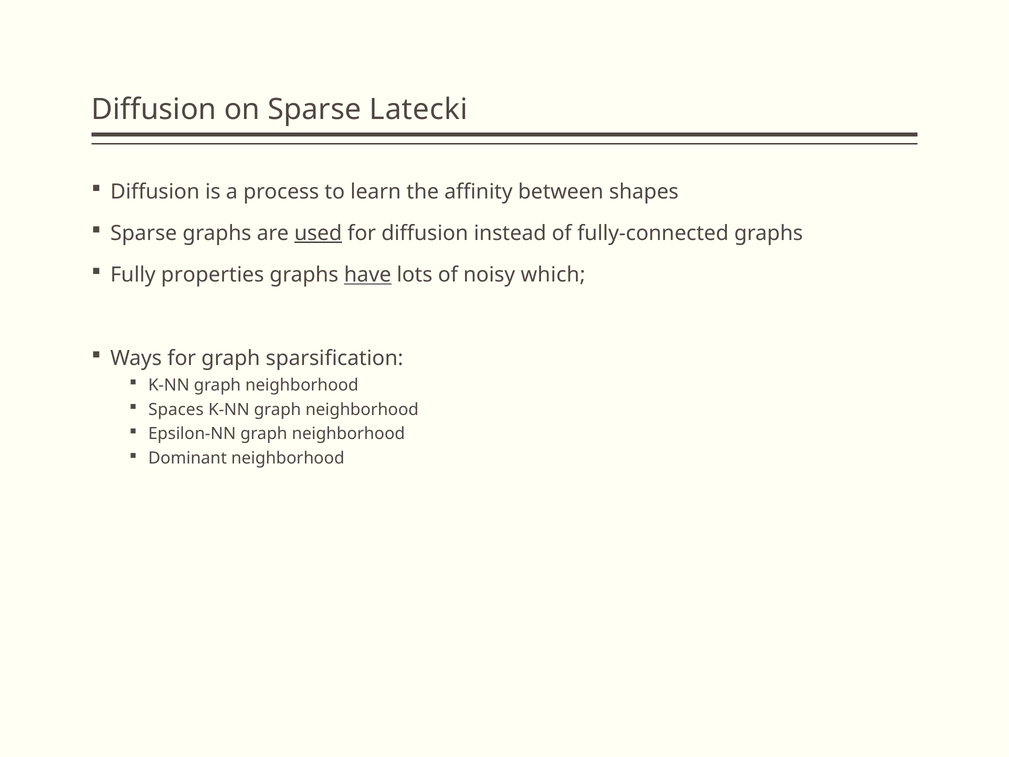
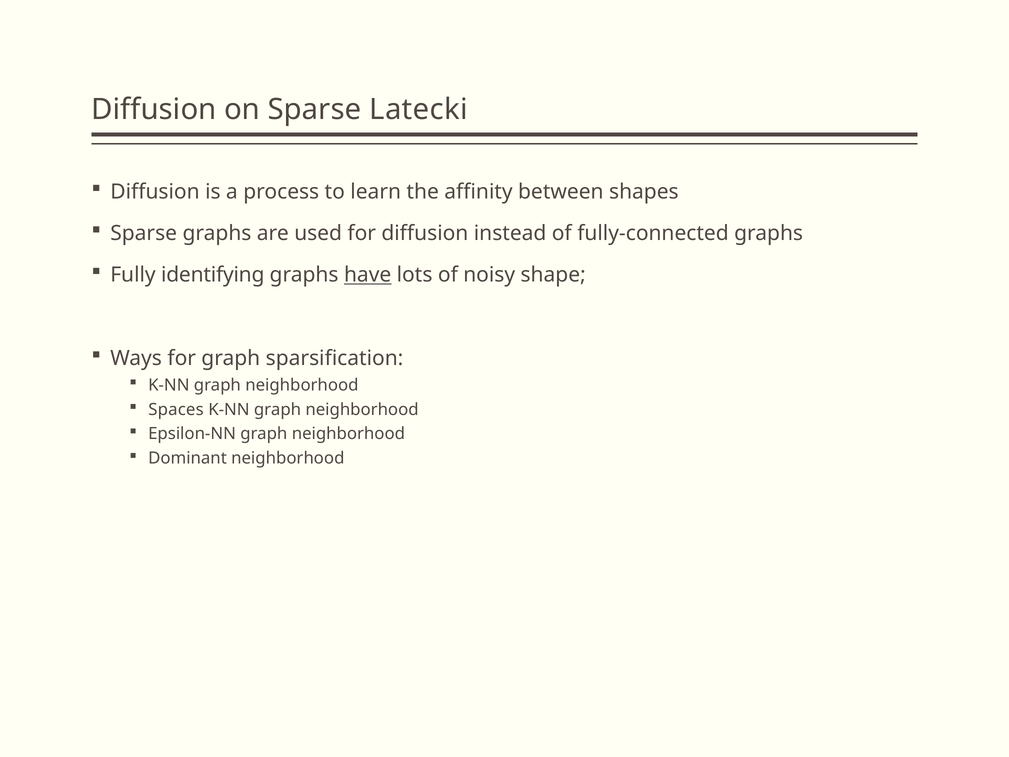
used underline: present -> none
properties: properties -> identifying
which: which -> shape
